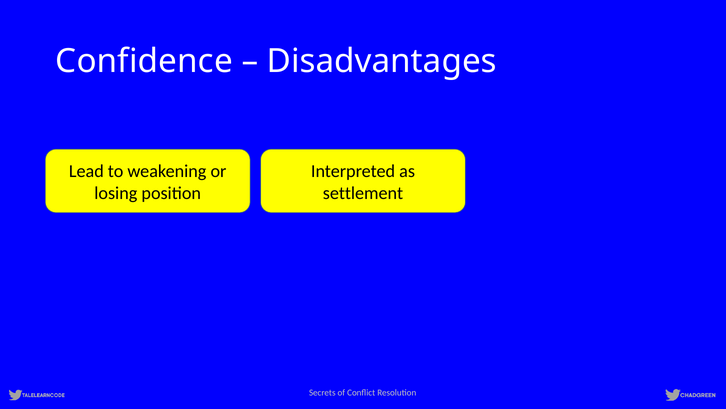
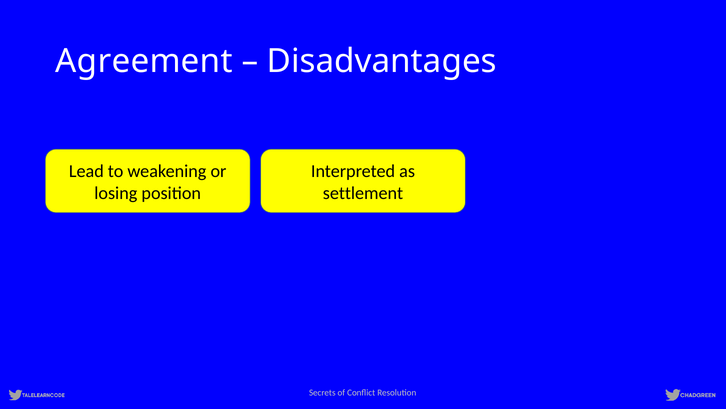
Confidence: Confidence -> Agreement
